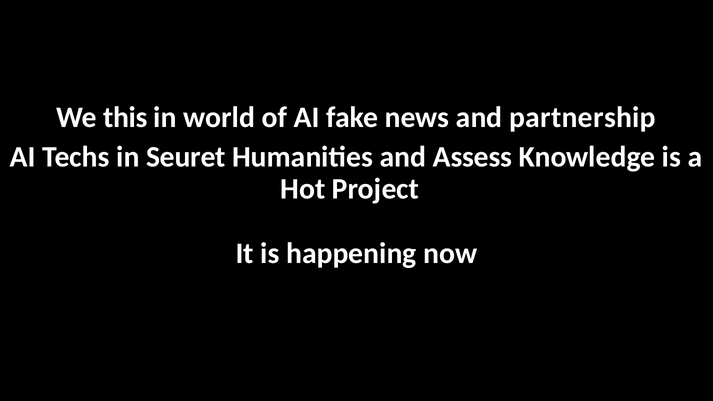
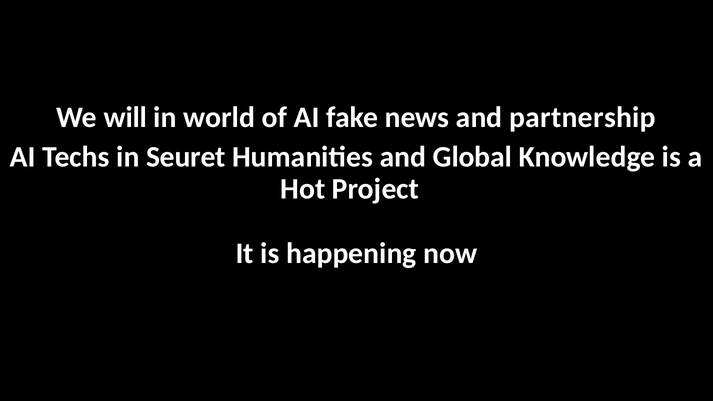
this: this -> will
Assess: Assess -> Global
